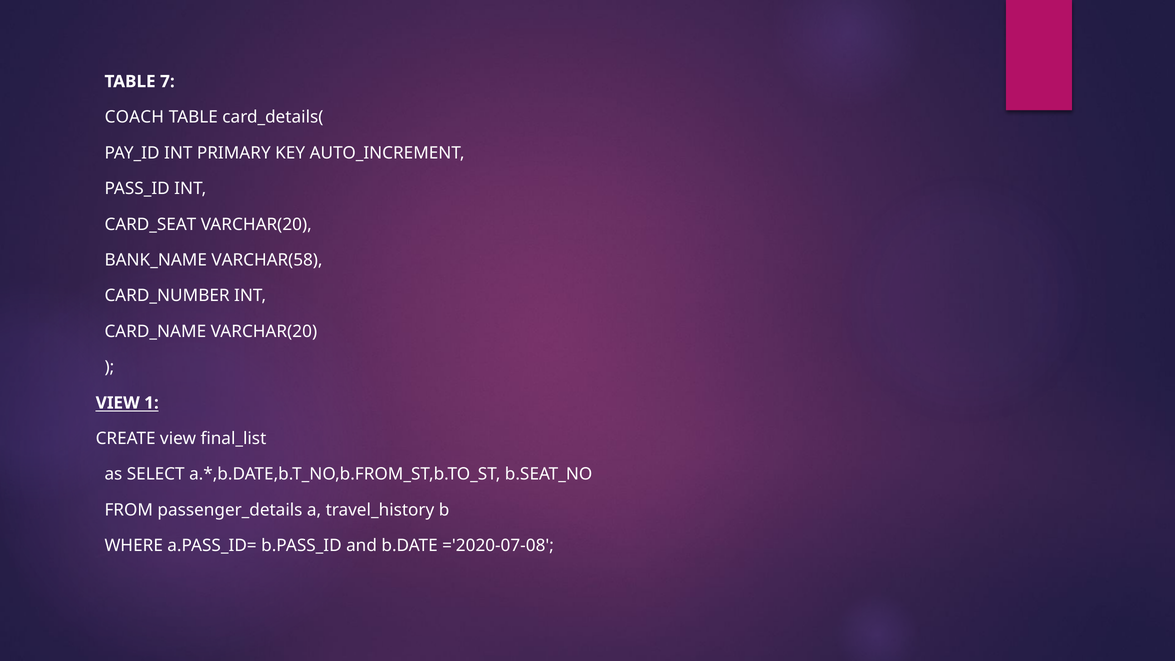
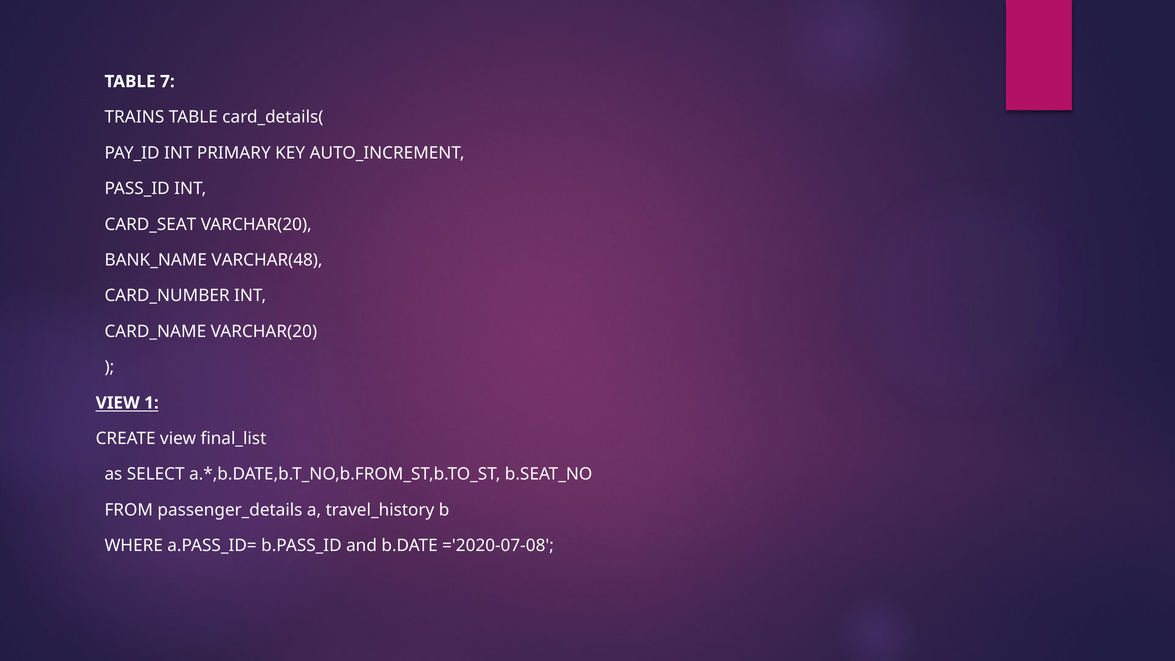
COACH: COACH -> TRAINS
VARCHAR(58: VARCHAR(58 -> VARCHAR(48
